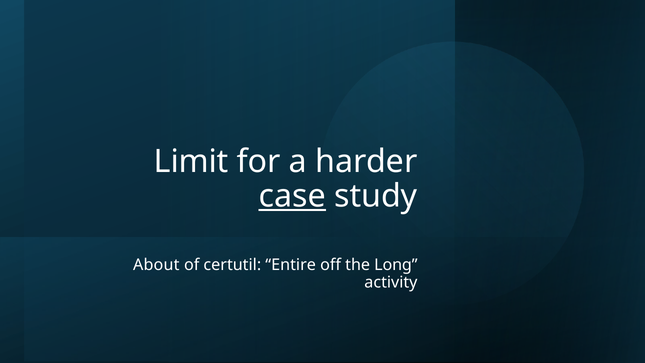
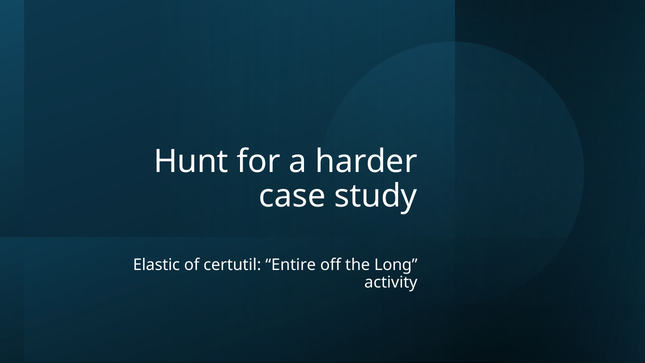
Limit: Limit -> Hunt
case underline: present -> none
About: About -> Elastic
